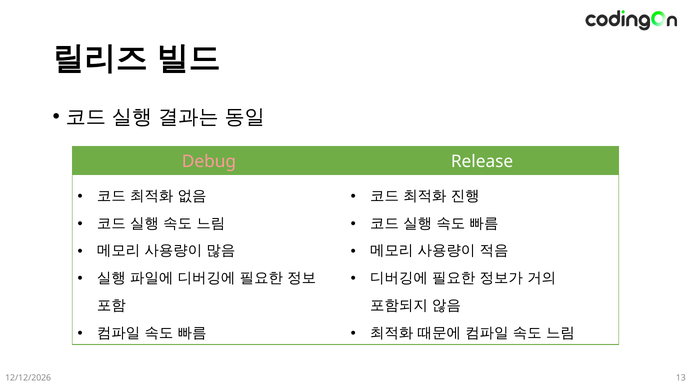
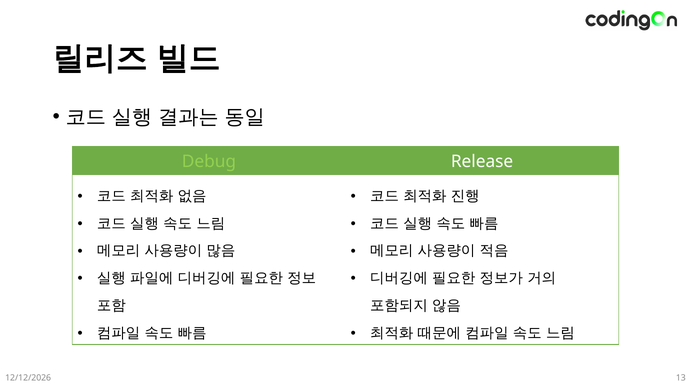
Debug colour: pink -> light green
